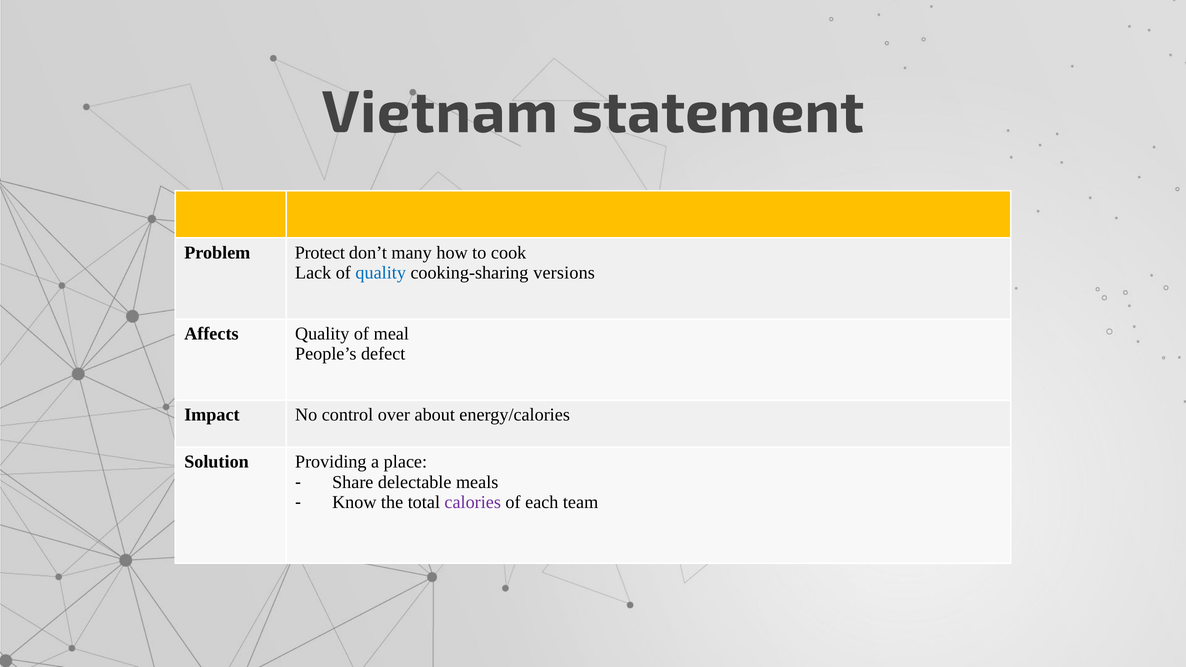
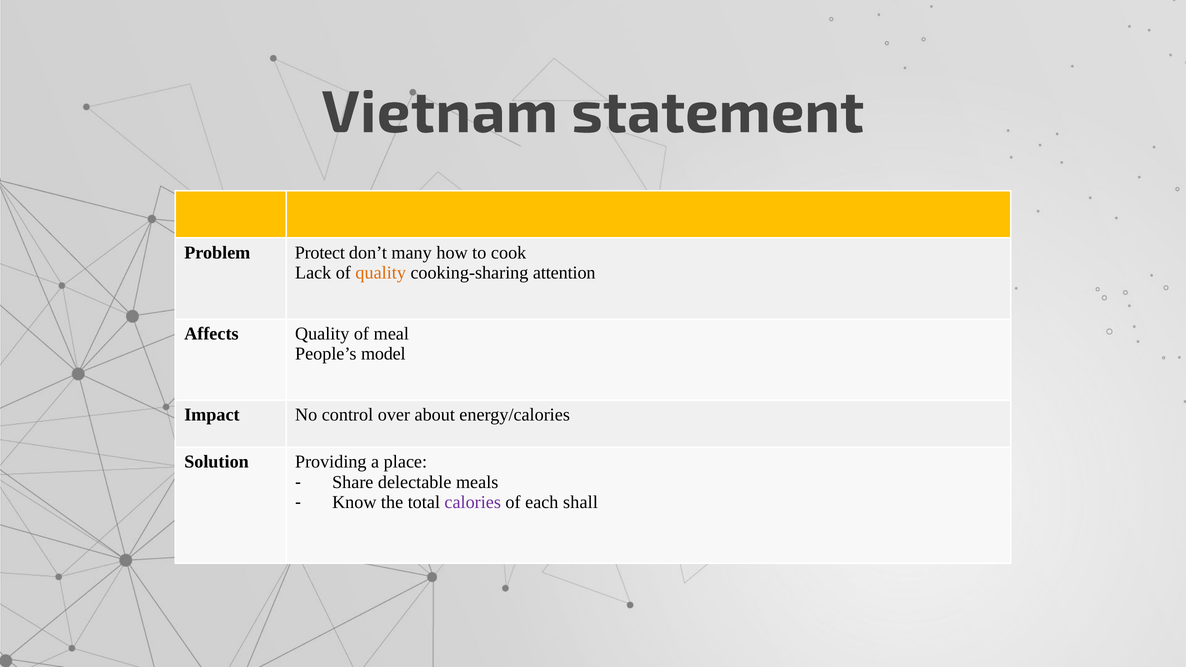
quality at (381, 273) colour: blue -> orange
versions: versions -> attention
defect: defect -> model
team: team -> shall
